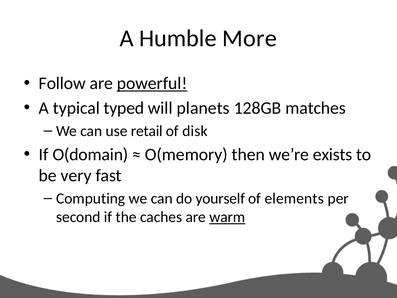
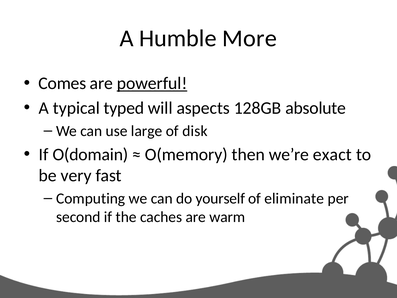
Follow: Follow -> Comes
planets: planets -> aspects
matches: matches -> absolute
retail: retail -> large
exists: exists -> exact
elements: elements -> eliminate
warm underline: present -> none
